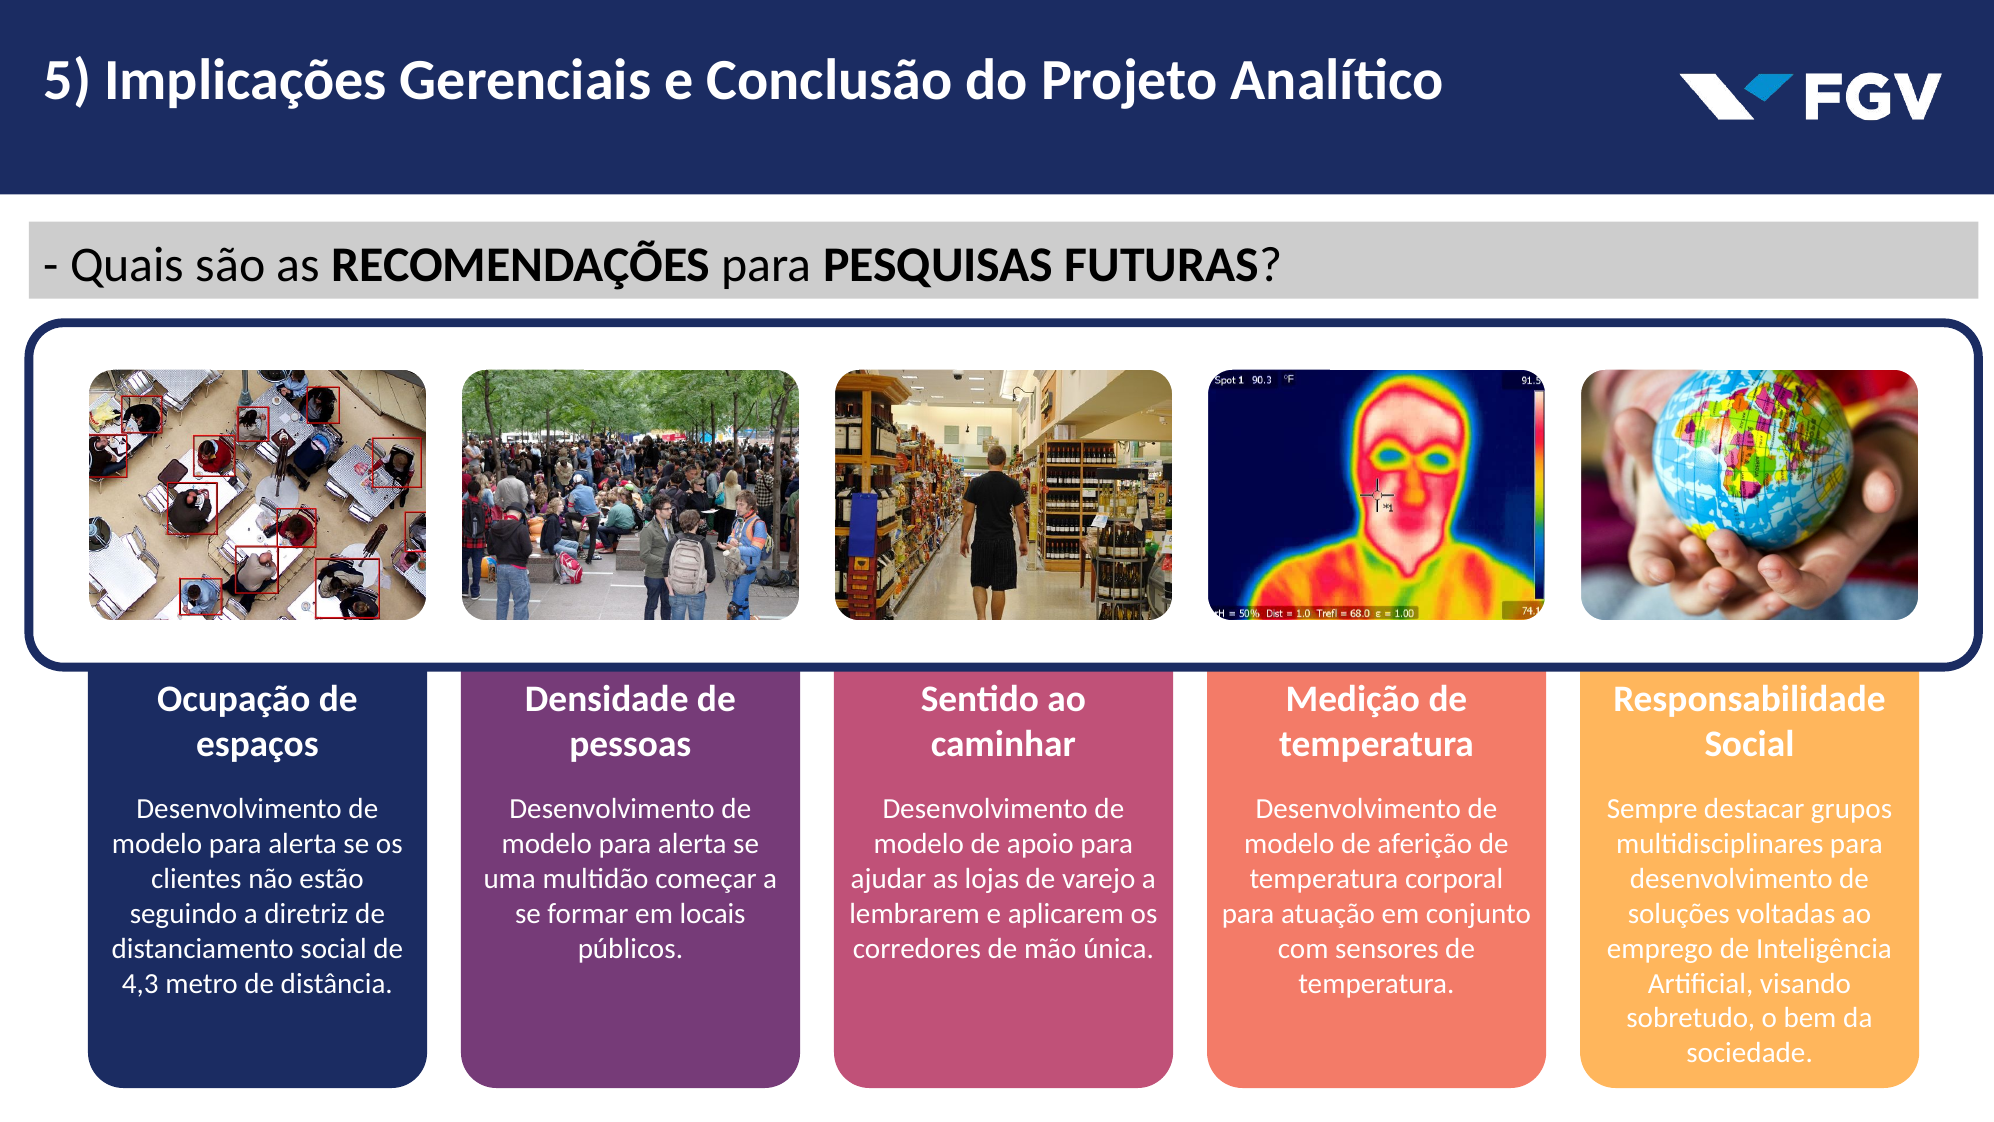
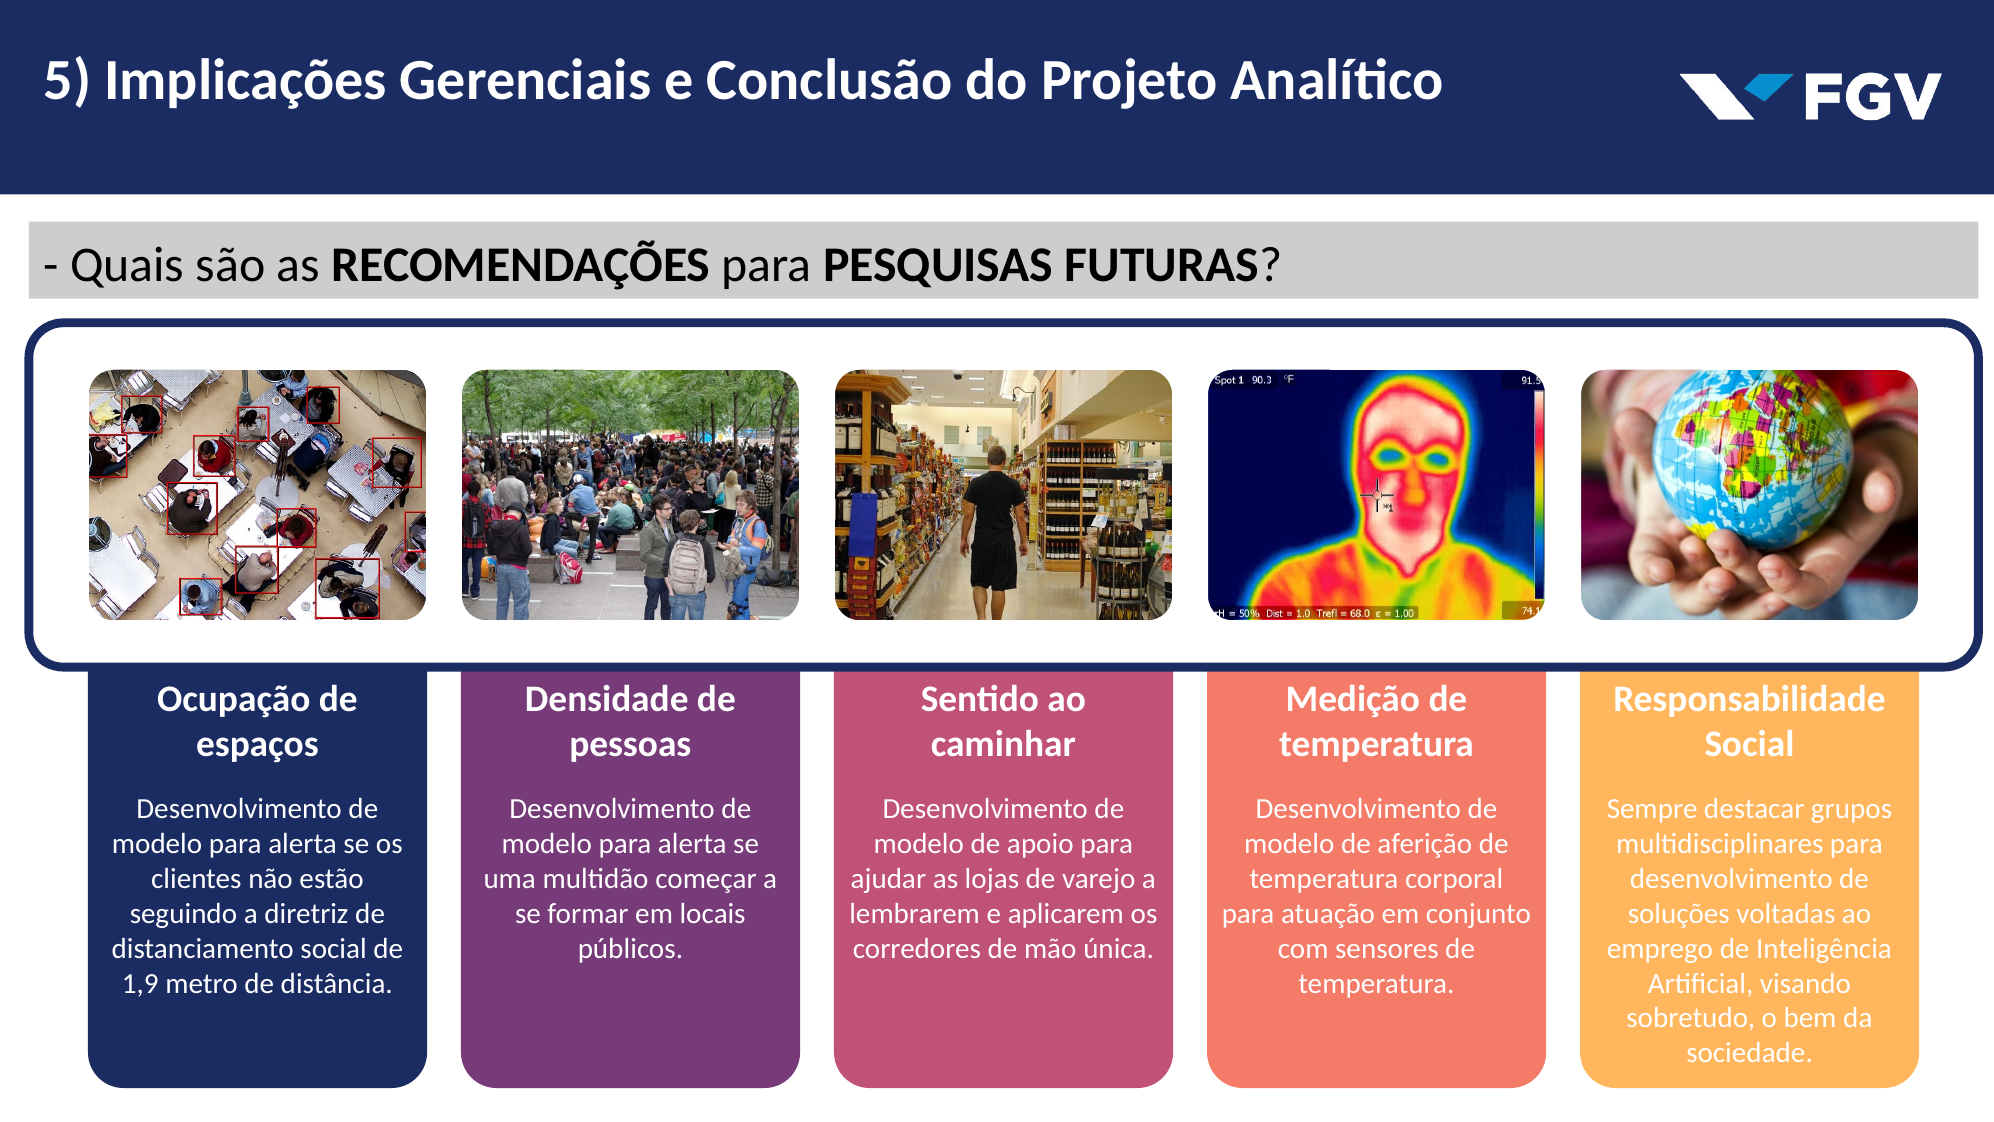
4,3: 4,3 -> 1,9
